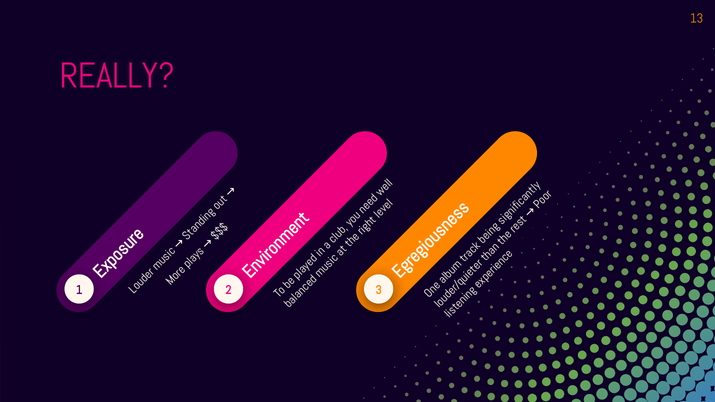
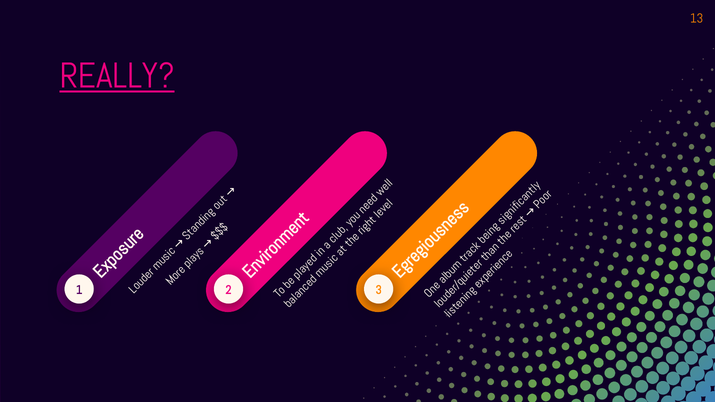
REALLY underline: none -> present
